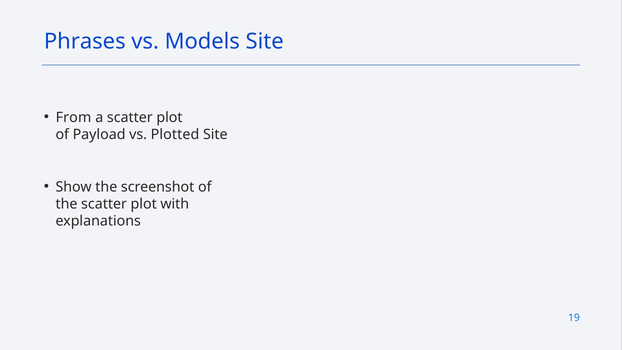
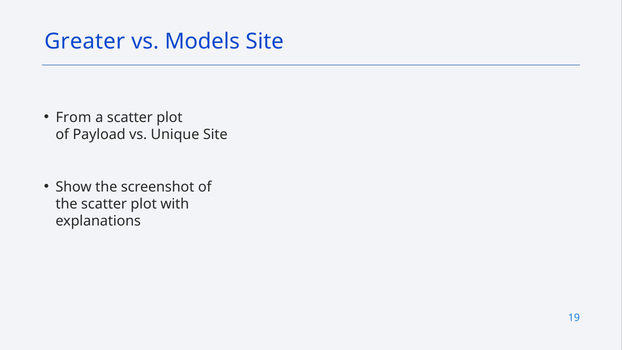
Phrases: Phrases -> Greater
Plotted: Plotted -> Unique
